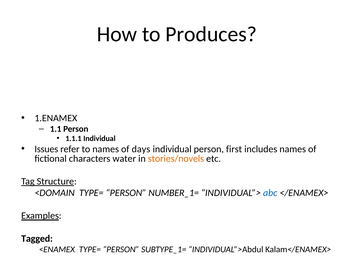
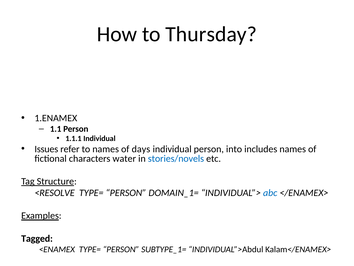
Produces: Produces -> Thursday
first: first -> into
stories/novels colour: orange -> blue
<DOMAIN: <DOMAIN -> <RESOLVE
NUMBER_1=: NUMBER_1= -> DOMAIN_1=
